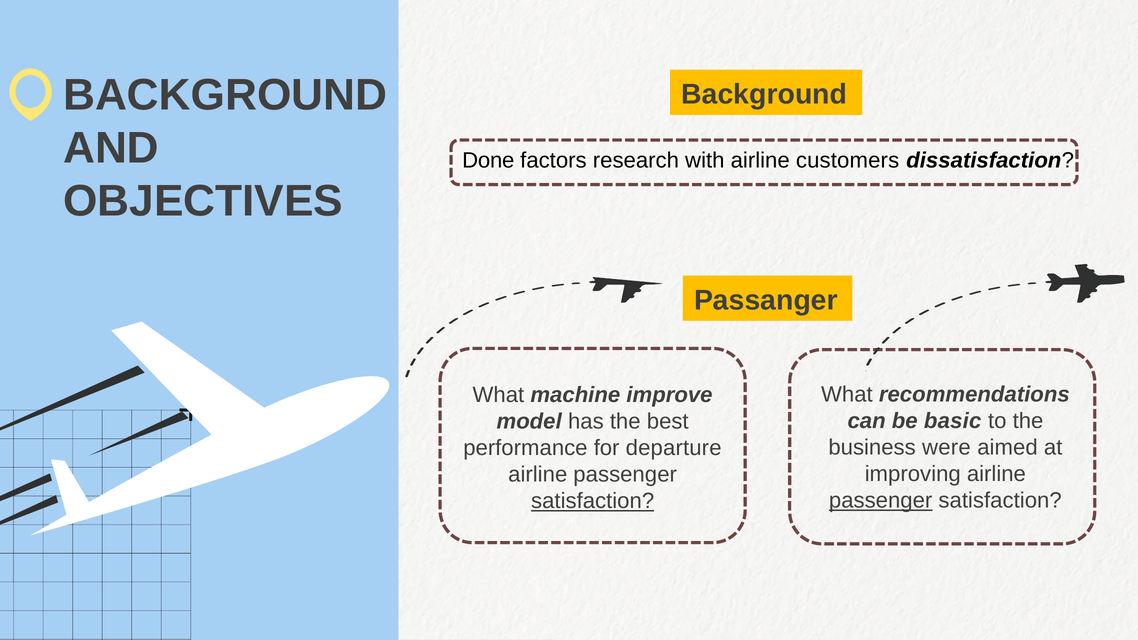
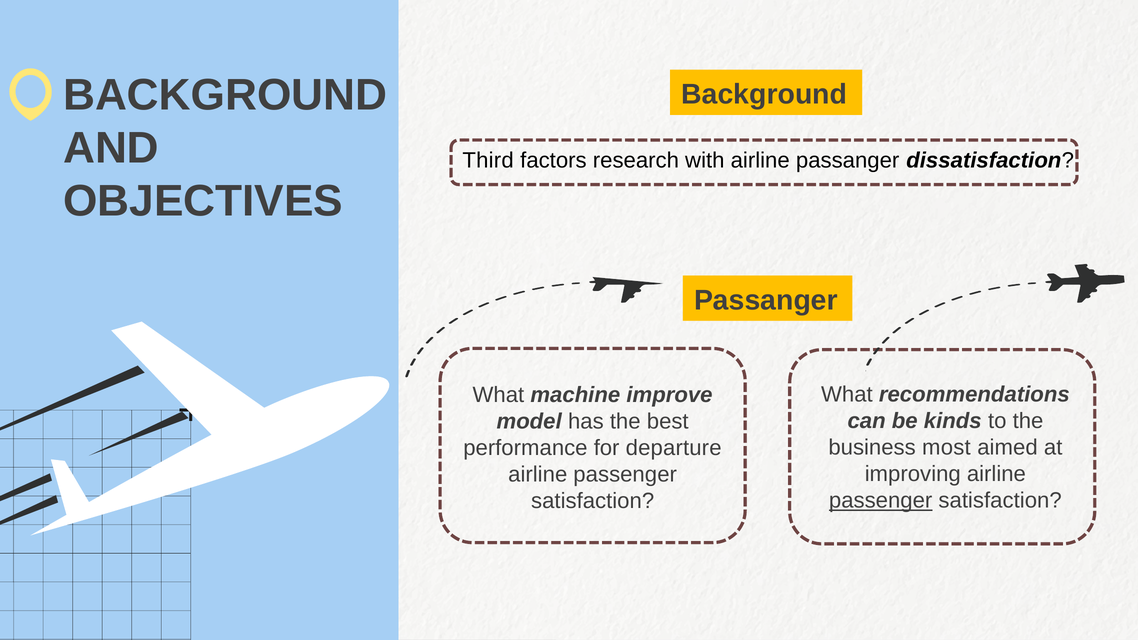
Done: Done -> Third
airline customers: customers -> passanger
basic: basic -> kinds
were: were -> most
satisfaction at (593, 501) underline: present -> none
